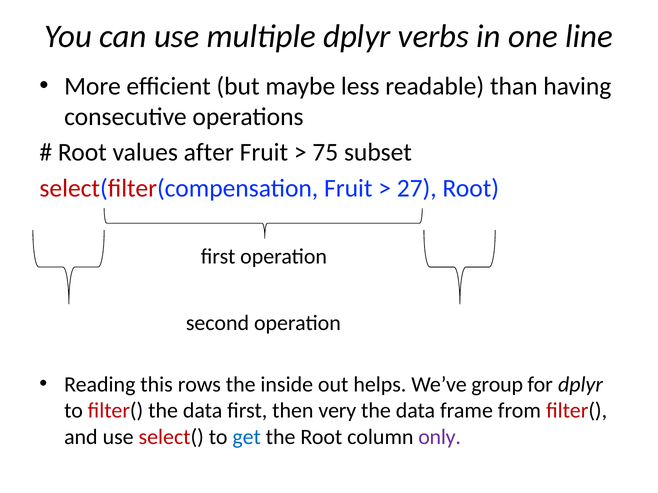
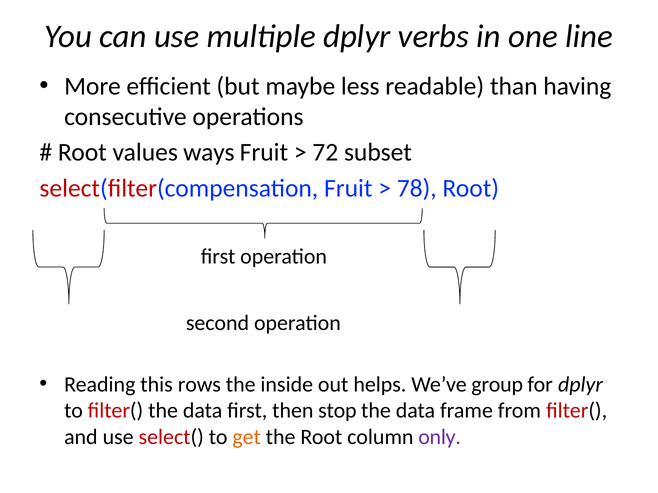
after: after -> ways
75: 75 -> 72
27: 27 -> 78
very: very -> stop
get colour: blue -> orange
